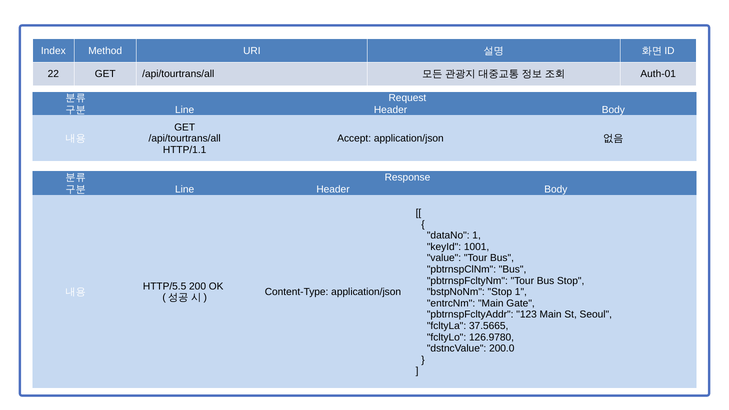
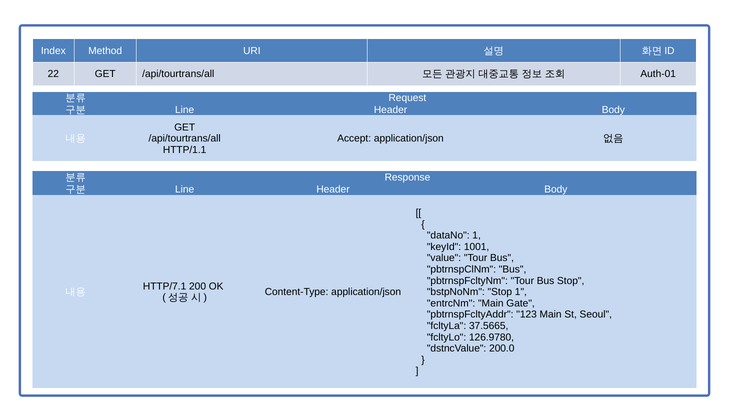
HTTP/5.5: HTTP/5.5 -> HTTP/7.1
